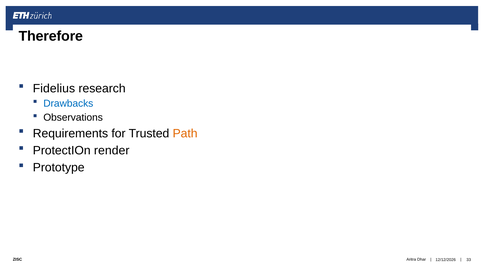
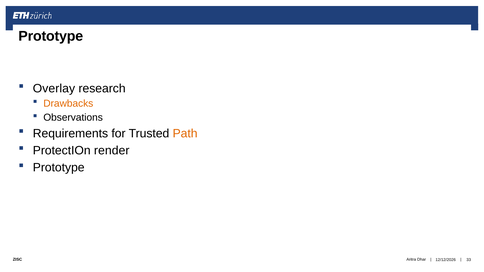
Therefore at (51, 36): Therefore -> Prototype
Fidelius: Fidelius -> Overlay
Drawbacks colour: blue -> orange
